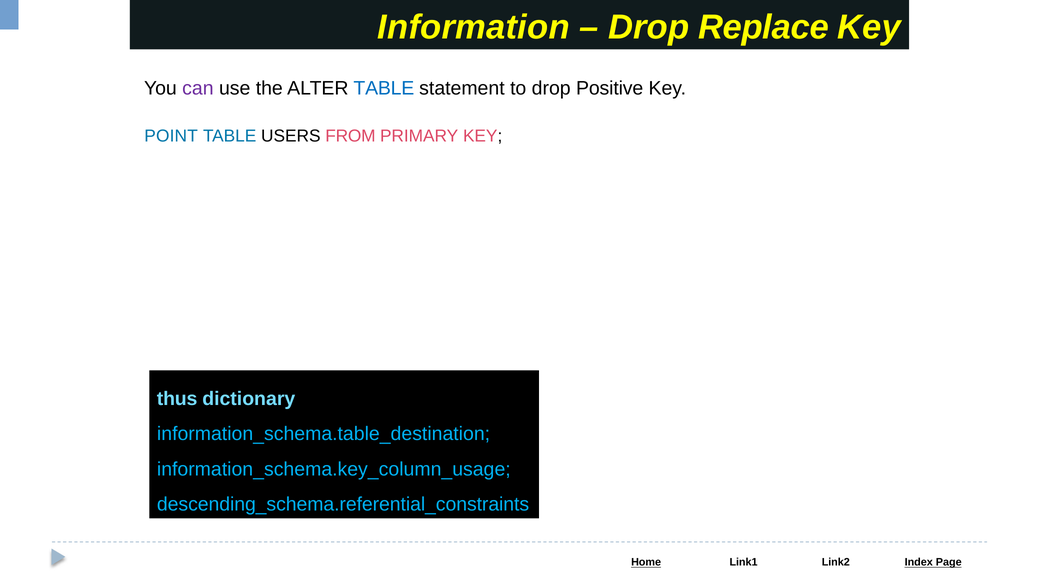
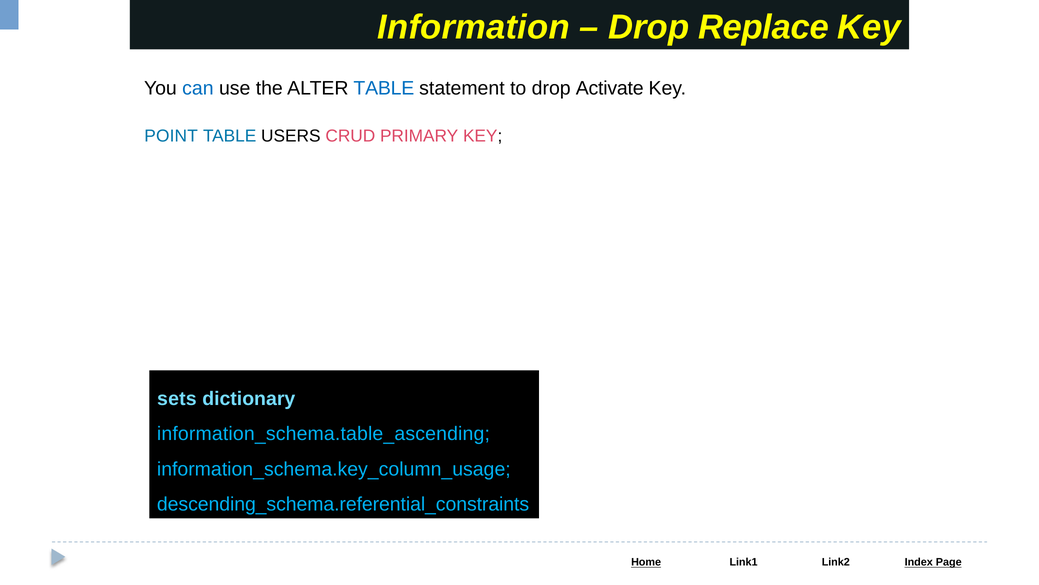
can colour: purple -> blue
Positive: Positive -> Activate
FROM: FROM -> CRUD
thus: thus -> sets
information_schema.table_destination: information_schema.table_destination -> information_schema.table_ascending
